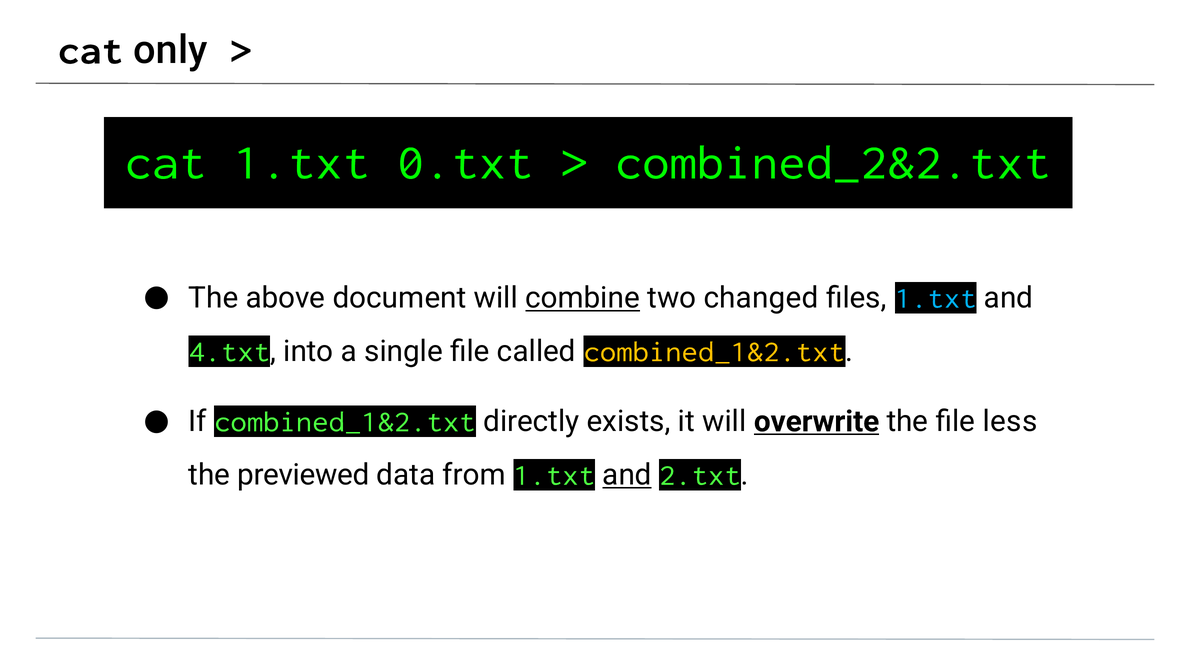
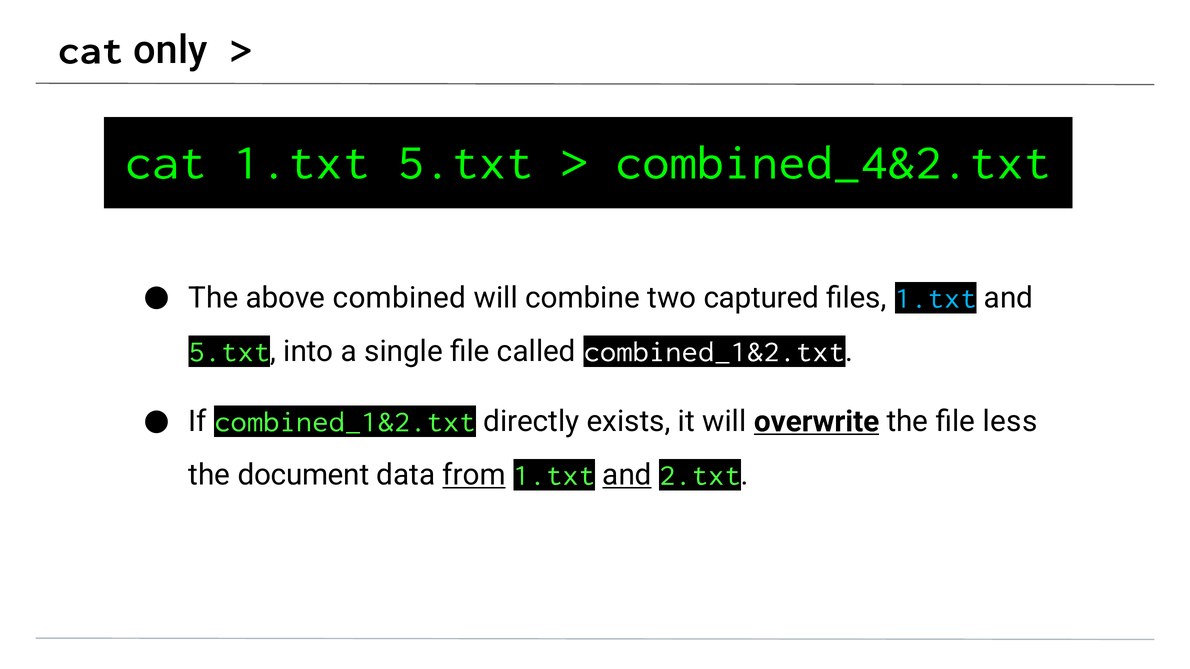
1.txt 0.txt: 0.txt -> 5.txt
combined_2&2.txt: combined_2&2.txt -> combined_4&2.txt
document: document -> combined
combine underline: present -> none
changed: changed -> captured
4.txt at (229, 352): 4.txt -> 5.txt
combined_1&2.txt at (714, 352) colour: yellow -> white
previewed: previewed -> document
from underline: none -> present
